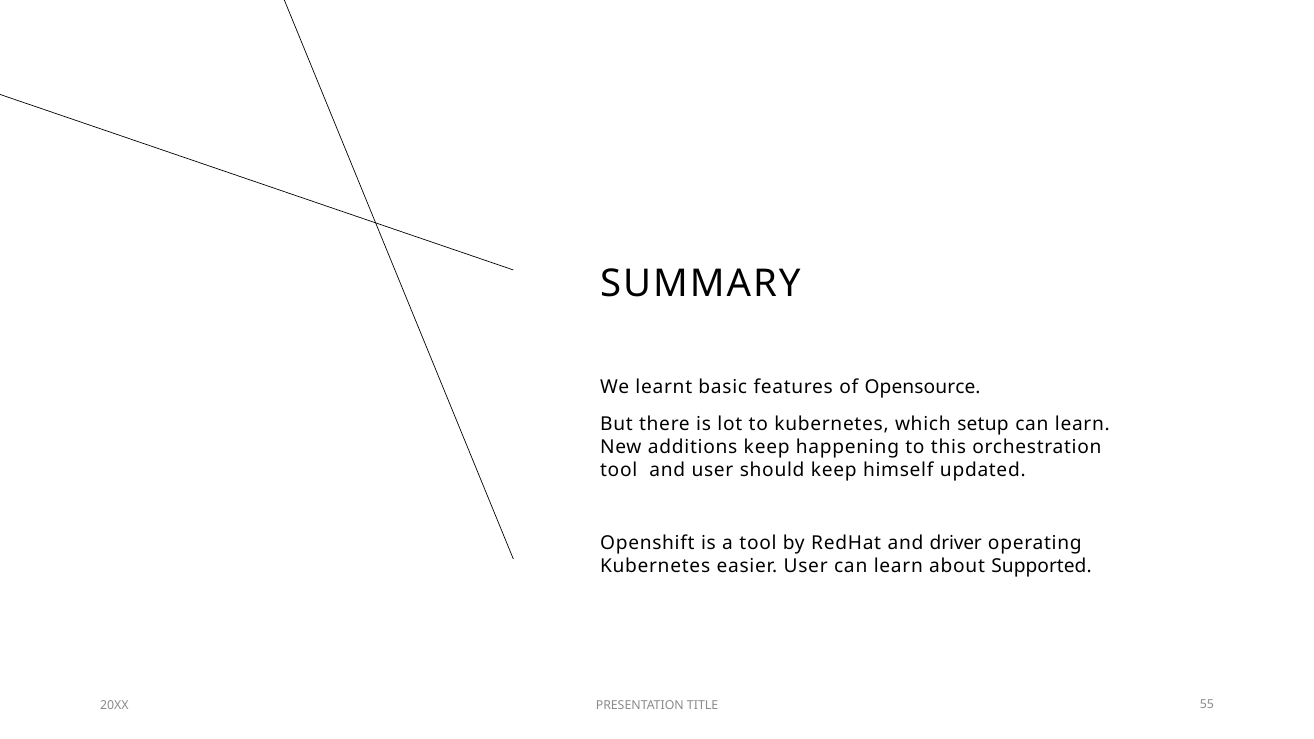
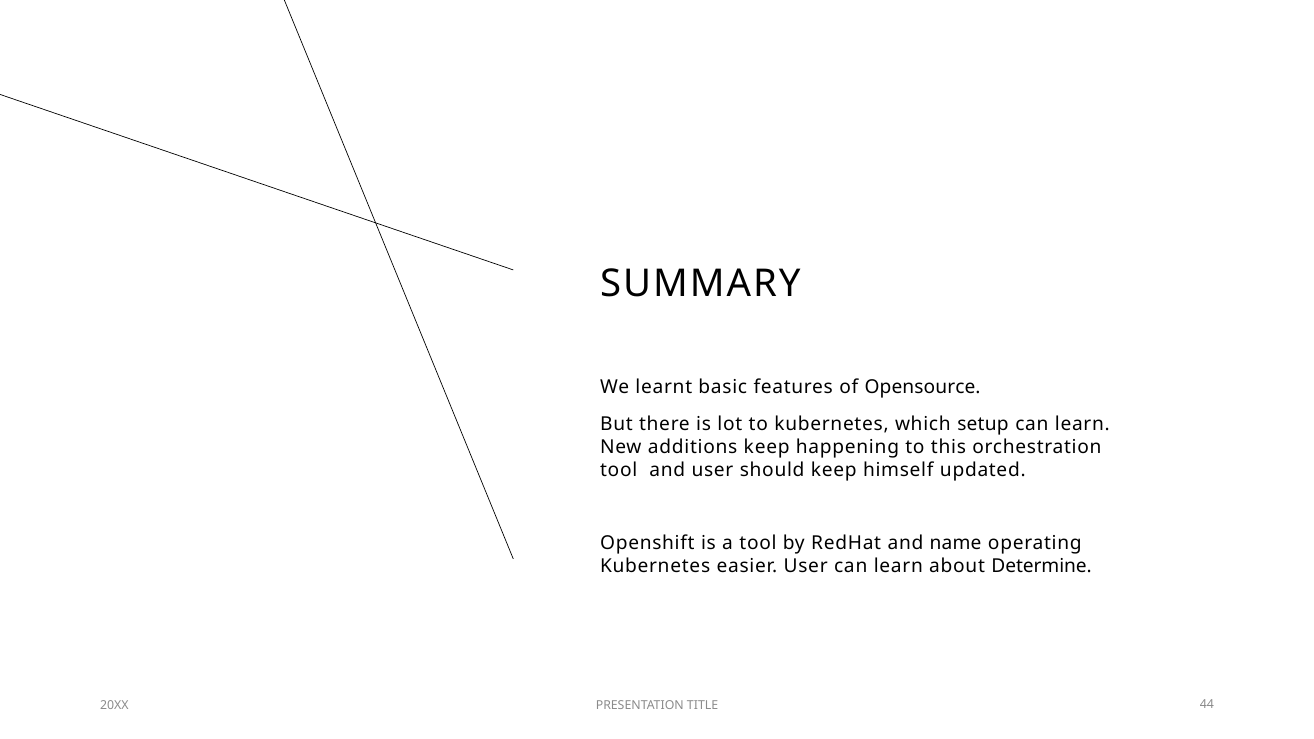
driver: driver -> name
Supported: Supported -> Determine
55: 55 -> 44
